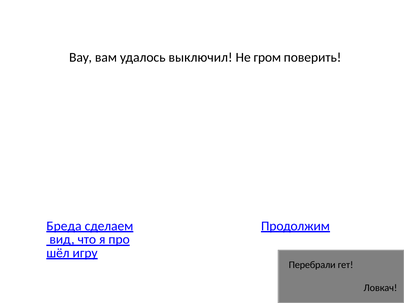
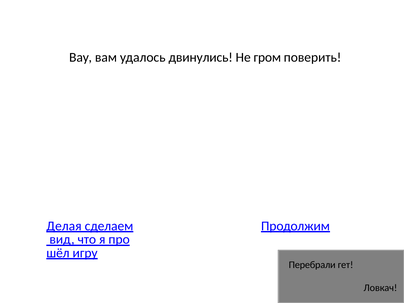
выключил: выключил -> двинулись
Бреда: Бреда -> Делая
